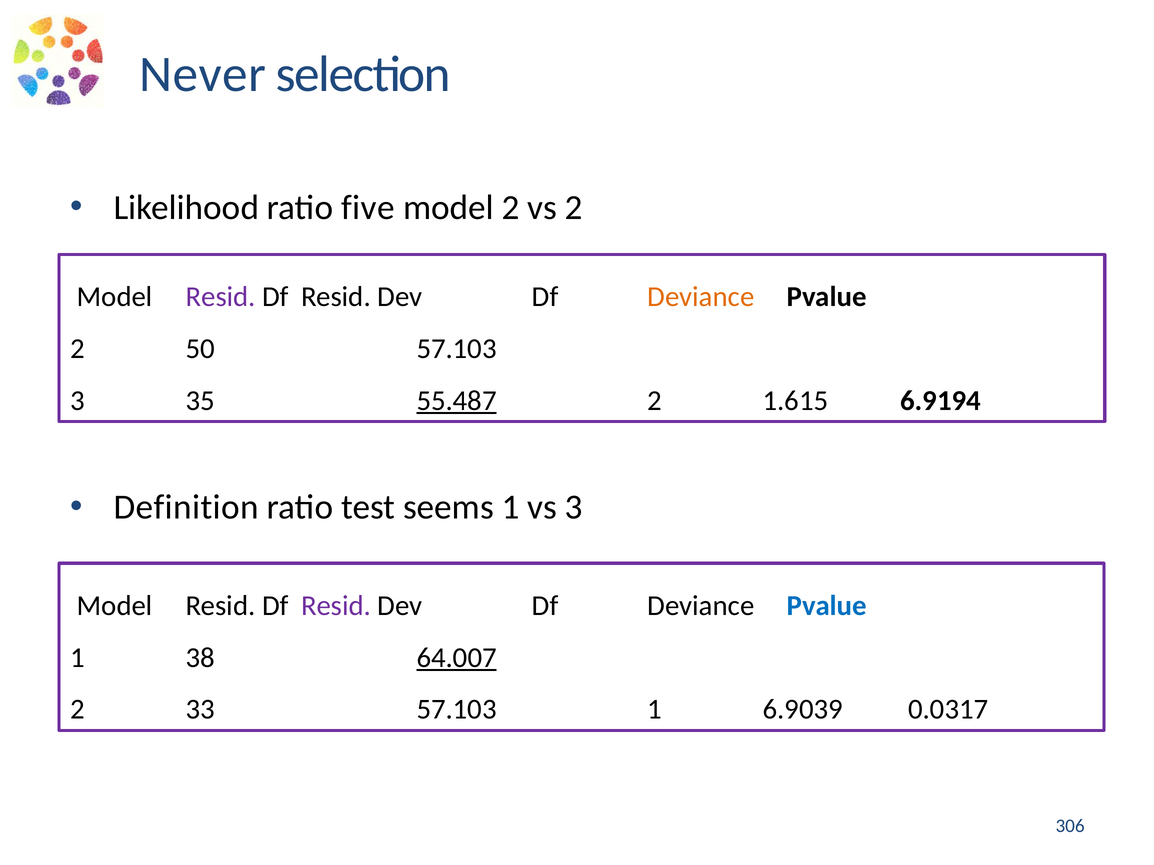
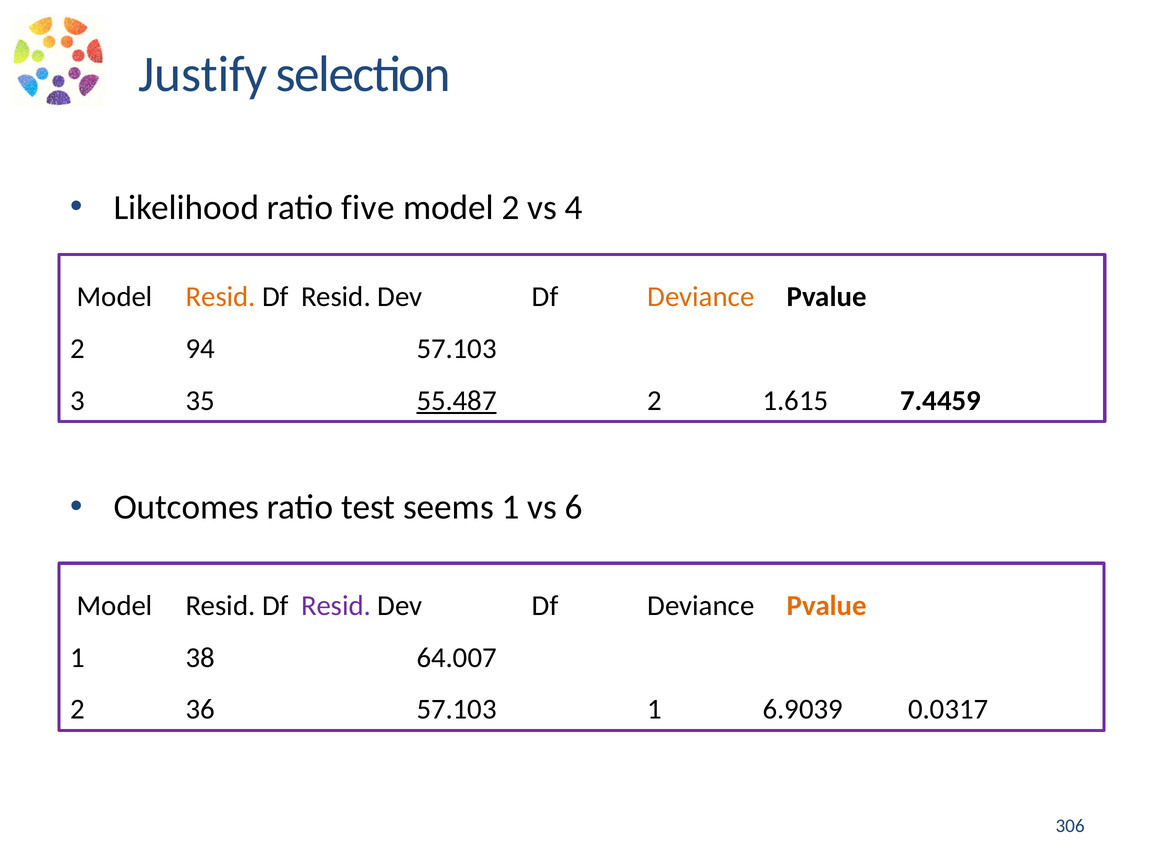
Never: Never -> Justify
vs 2: 2 -> 4
Resid at (221, 297) colour: purple -> orange
50: 50 -> 94
6.9194: 6.9194 -> 7.4459
Definition: Definition -> Outcomes
vs 3: 3 -> 6
Pvalue at (827, 606) colour: blue -> orange
64.007 underline: present -> none
33: 33 -> 36
